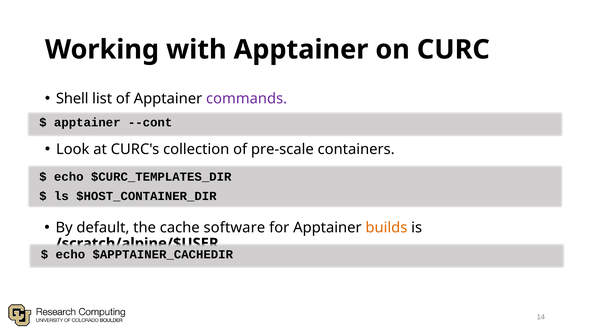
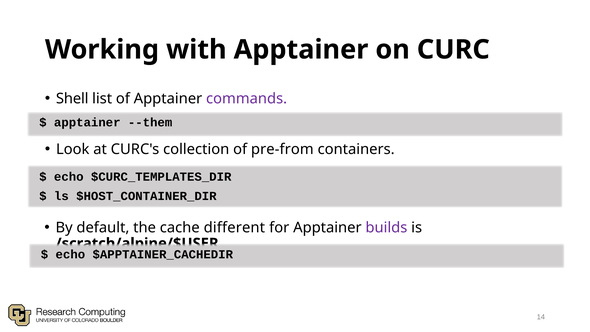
--cont: --cont -> --them
pre-scale: pre-scale -> pre-from
software: software -> different
builds colour: orange -> purple
